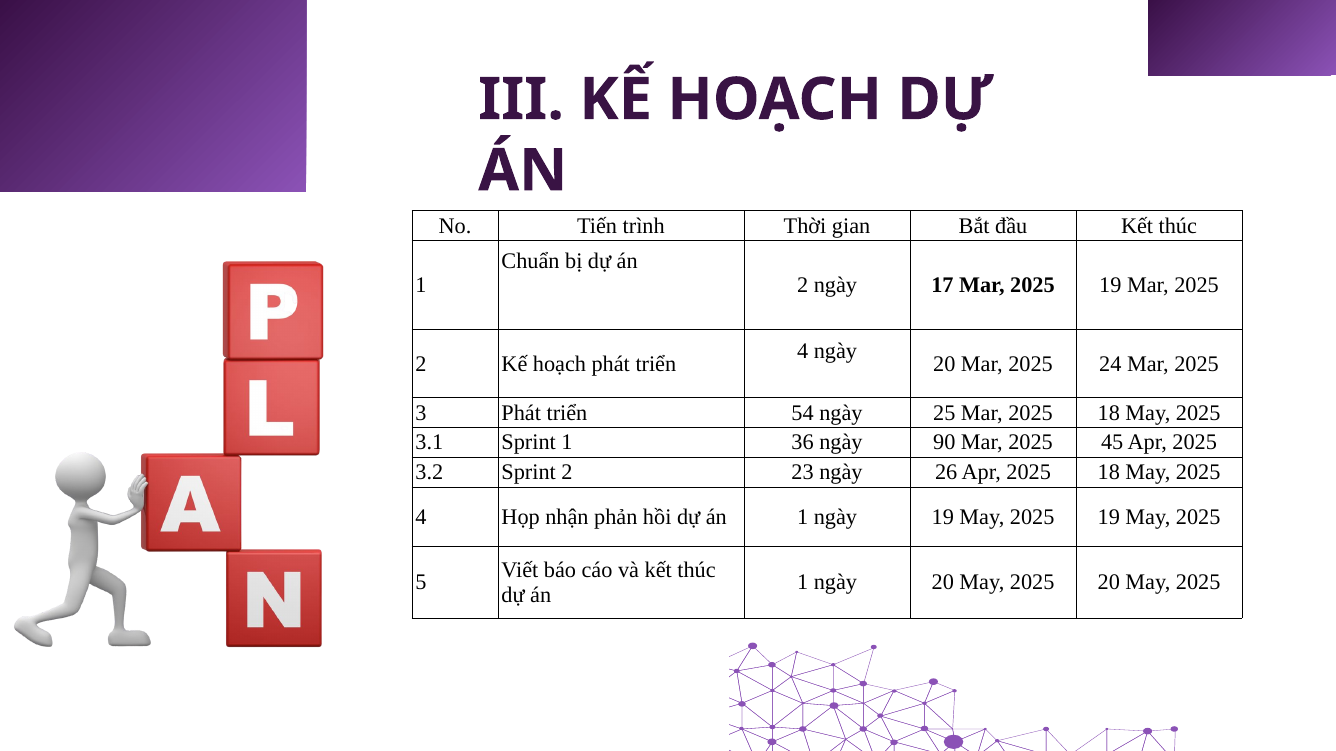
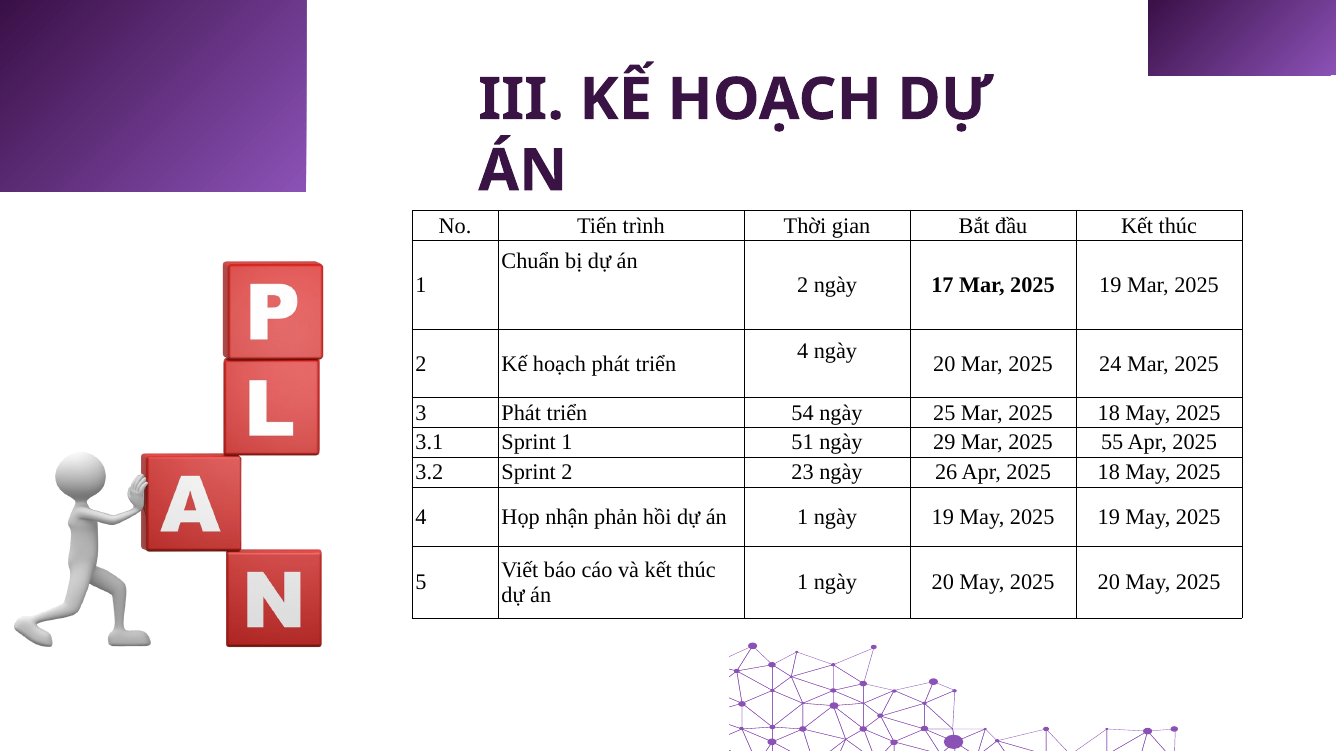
36: 36 -> 51
90: 90 -> 29
45: 45 -> 55
